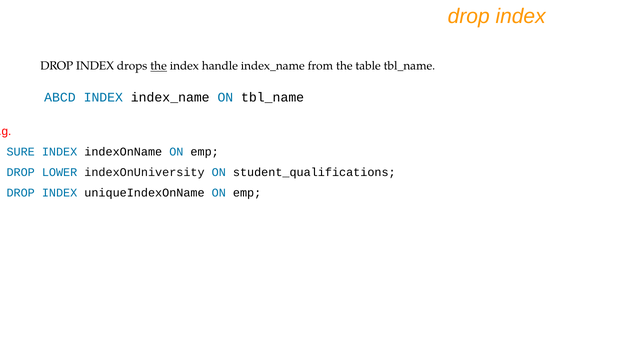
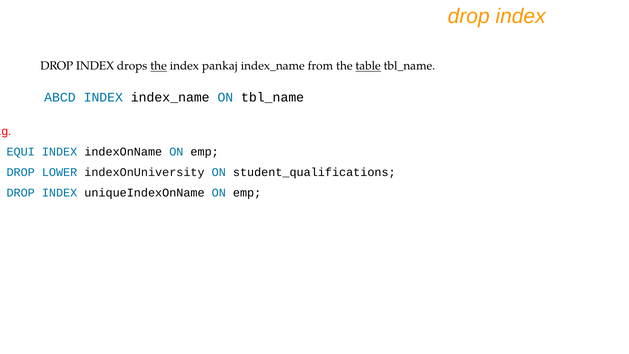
handle: handle -> pankaj
table underline: none -> present
SURE: SURE -> EQUI
